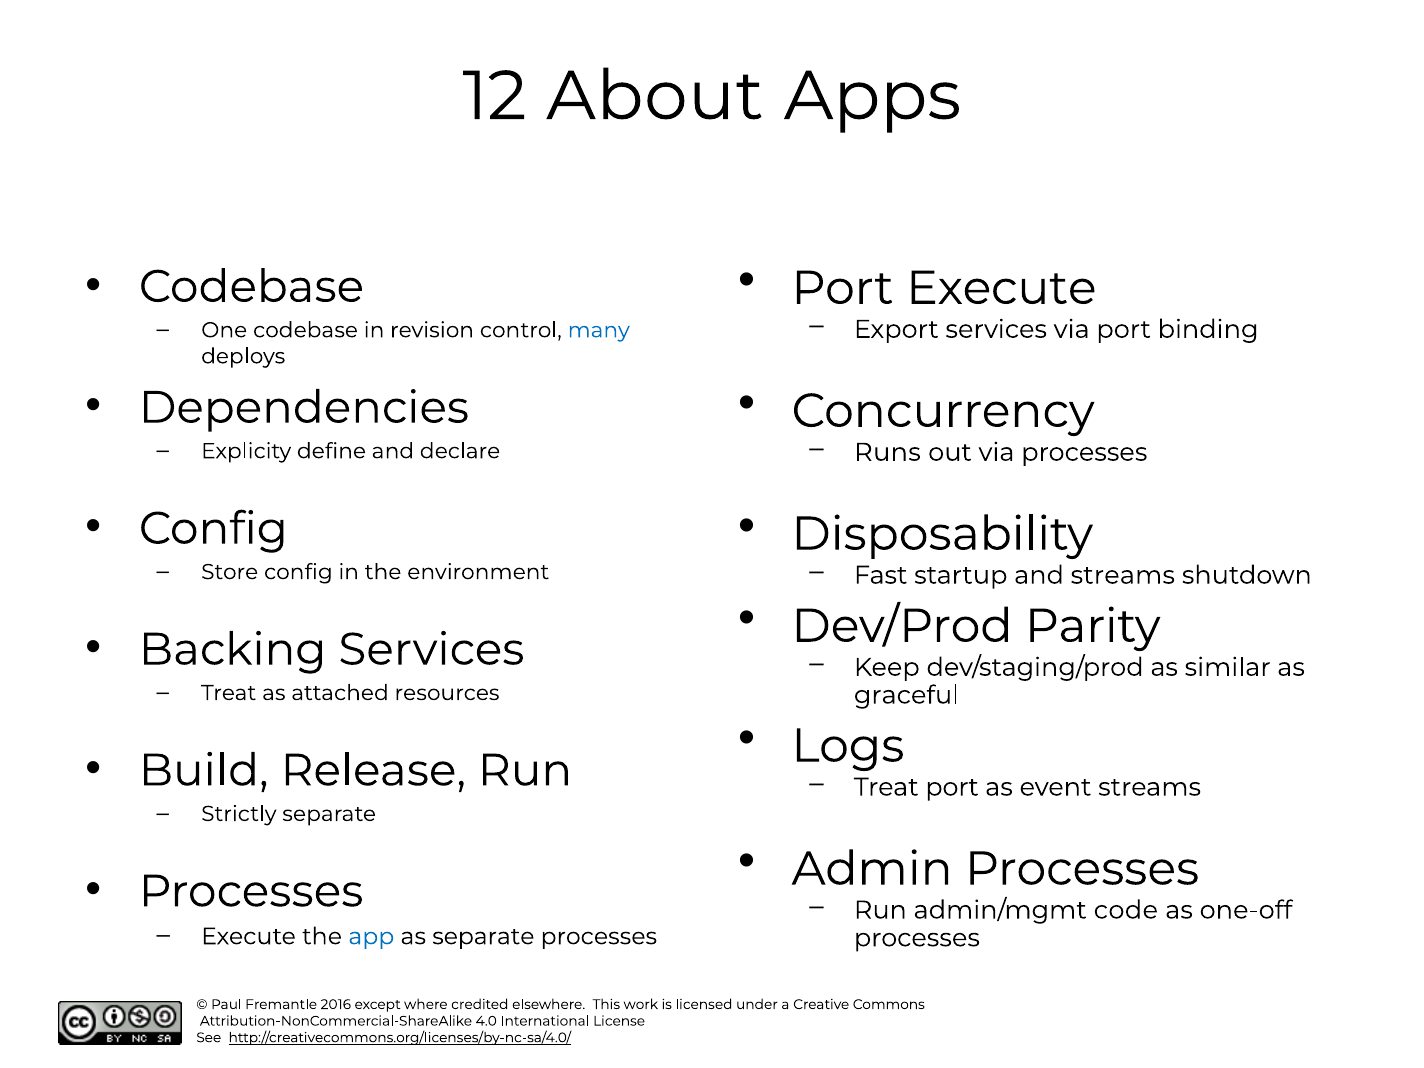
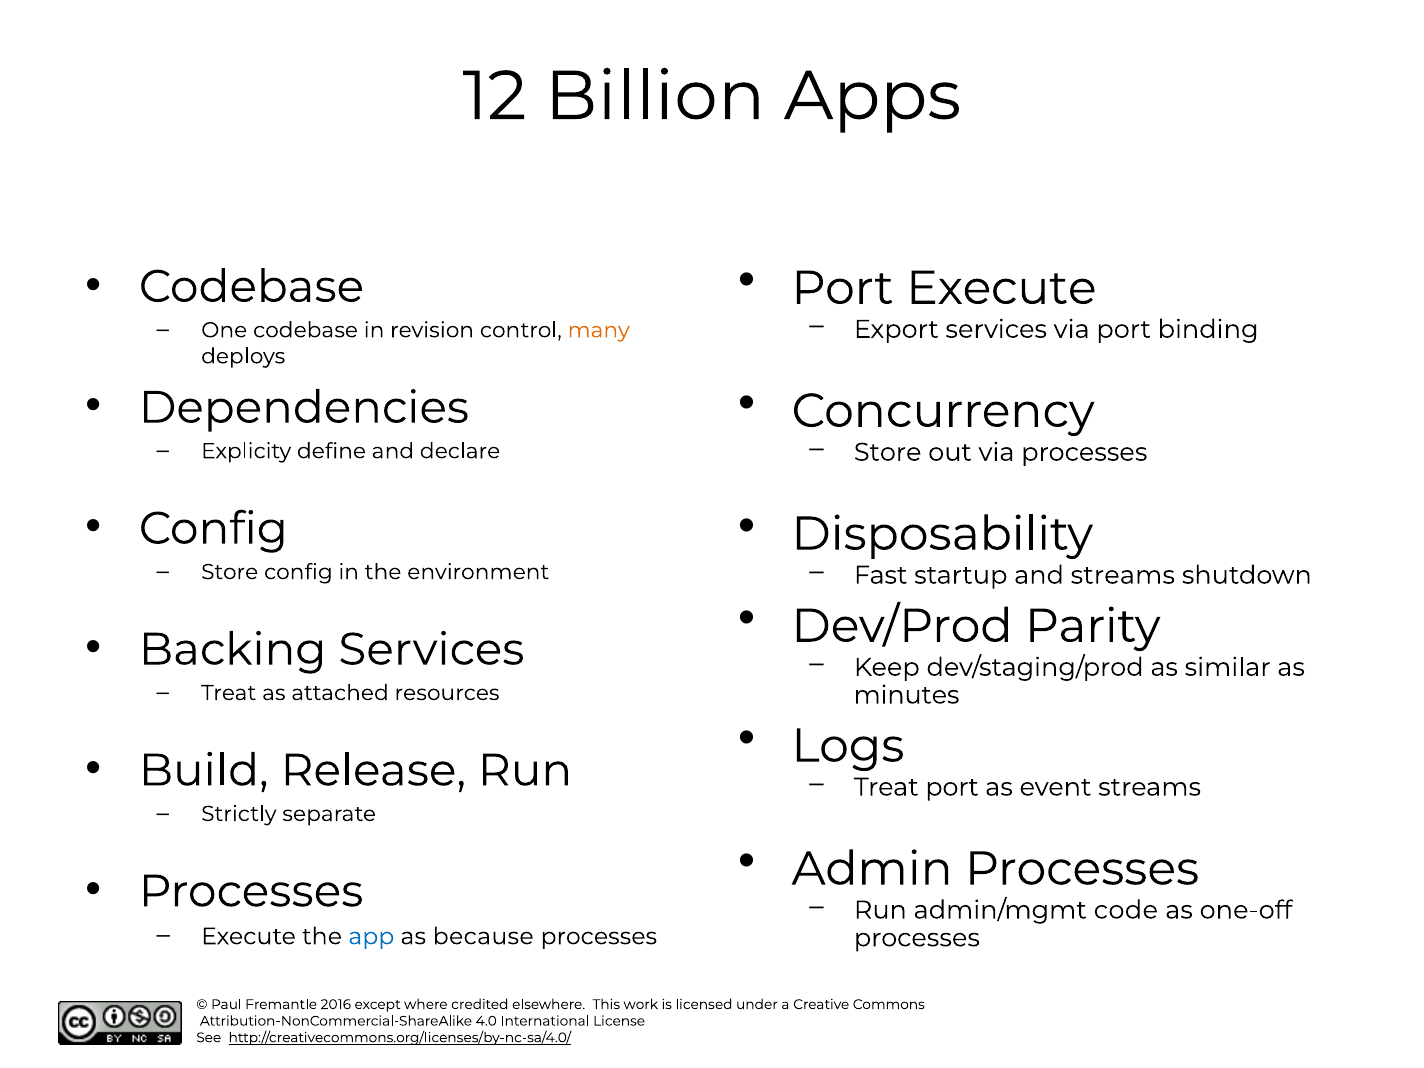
About: About -> Billion
many colour: blue -> orange
Runs at (887, 452): Runs -> Store
graceful: graceful -> minutes
as separate: separate -> because
